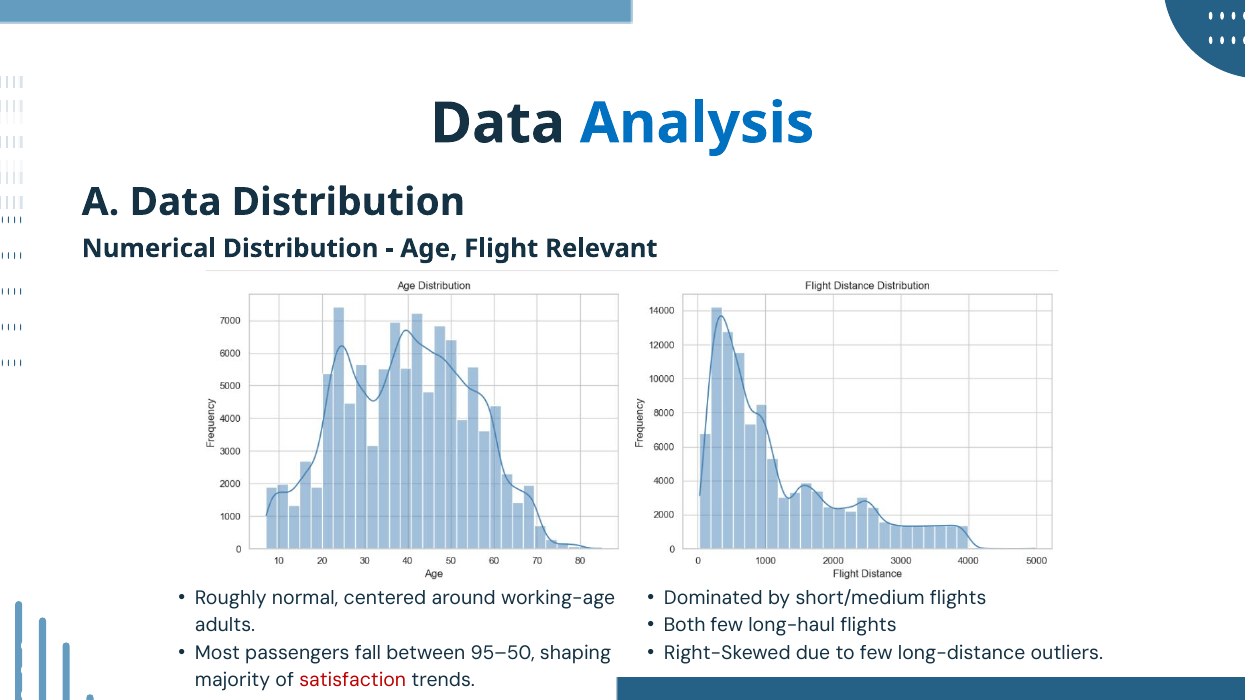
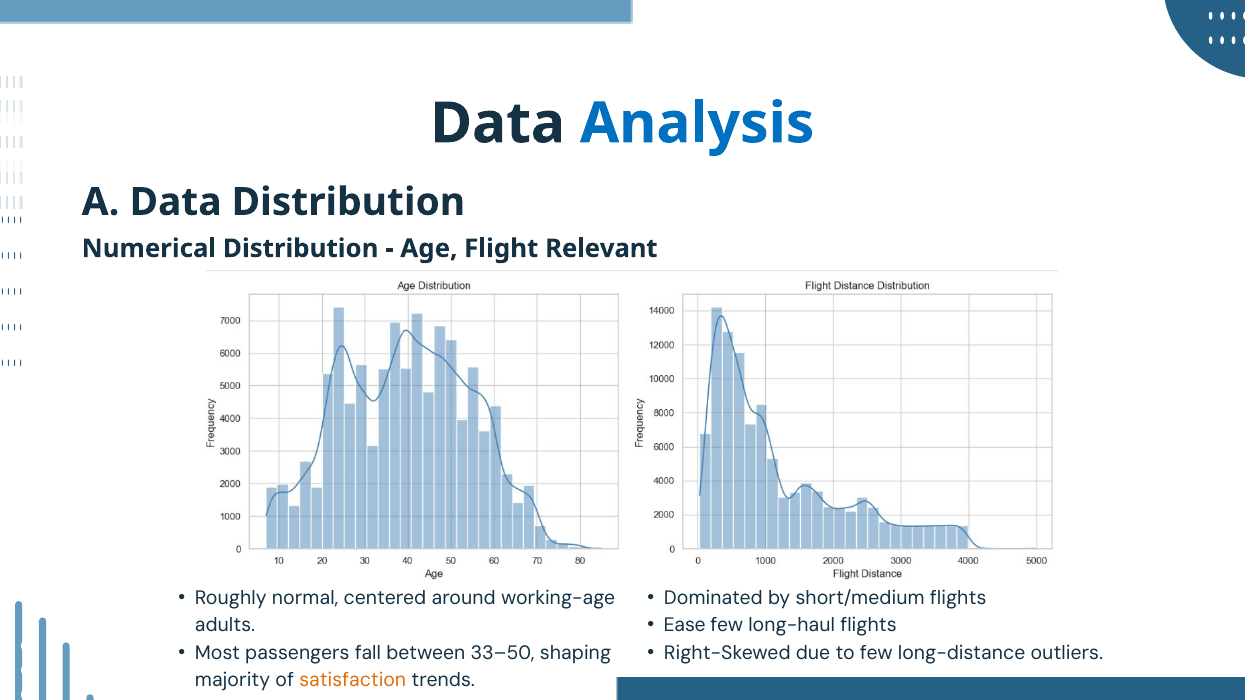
Both: Both -> Ease
95–50: 95–50 -> 33–50
satisfaction colour: red -> orange
